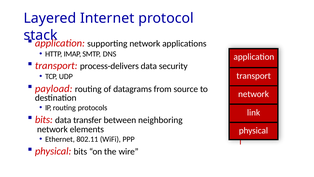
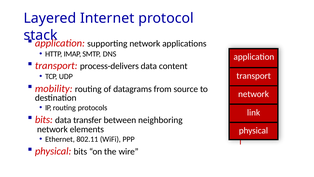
security: security -> content
payload: payload -> mobility
